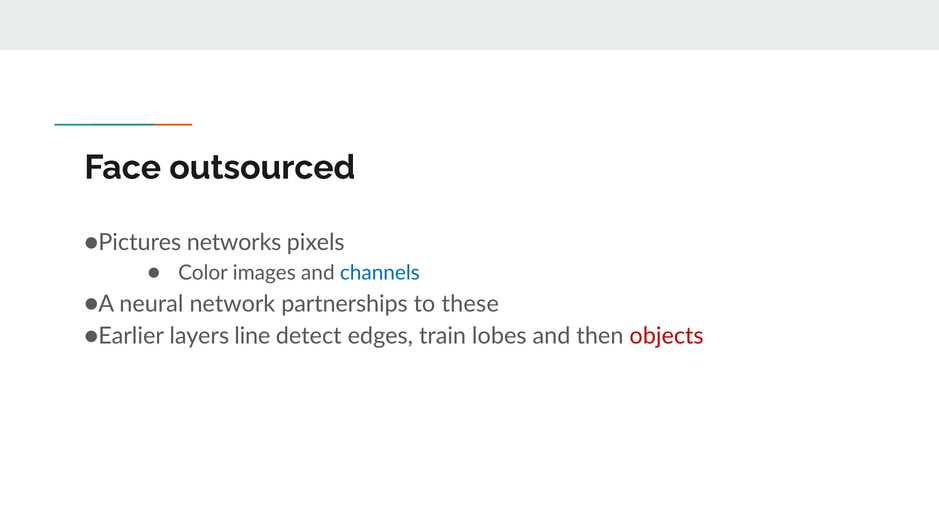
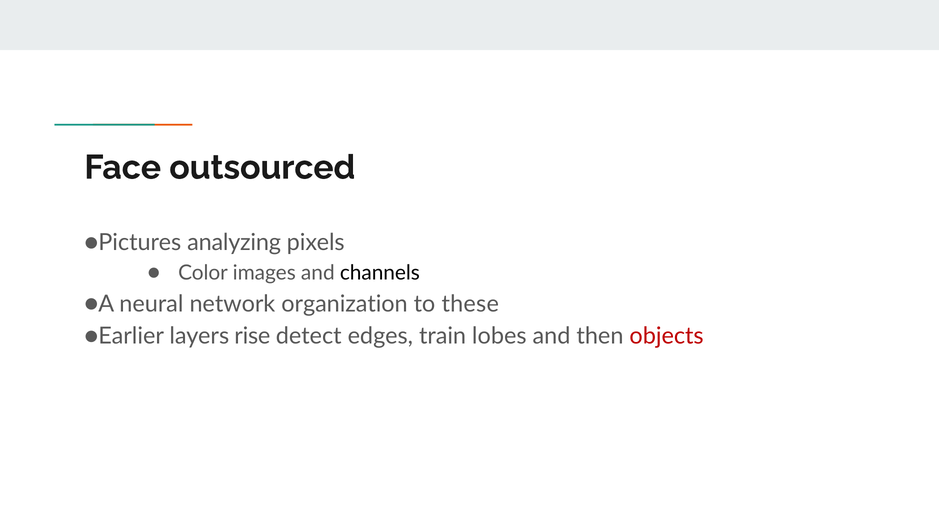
networks: networks -> analyzing
channels colour: blue -> black
partnerships: partnerships -> organization
line: line -> rise
